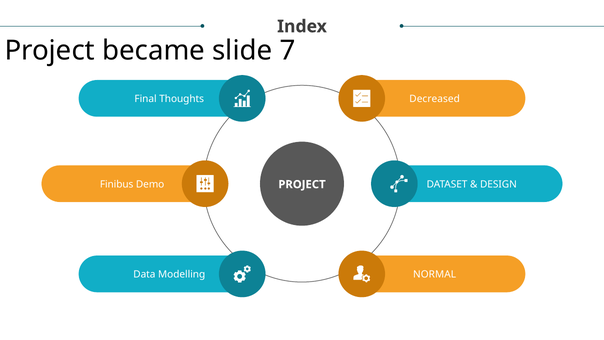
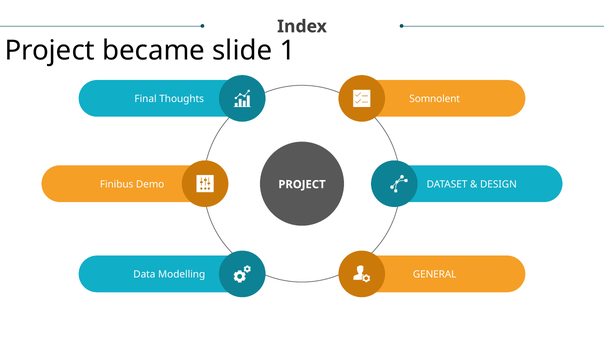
7: 7 -> 1
Decreased: Decreased -> Somnolent
NORMAL: NORMAL -> GENERAL
